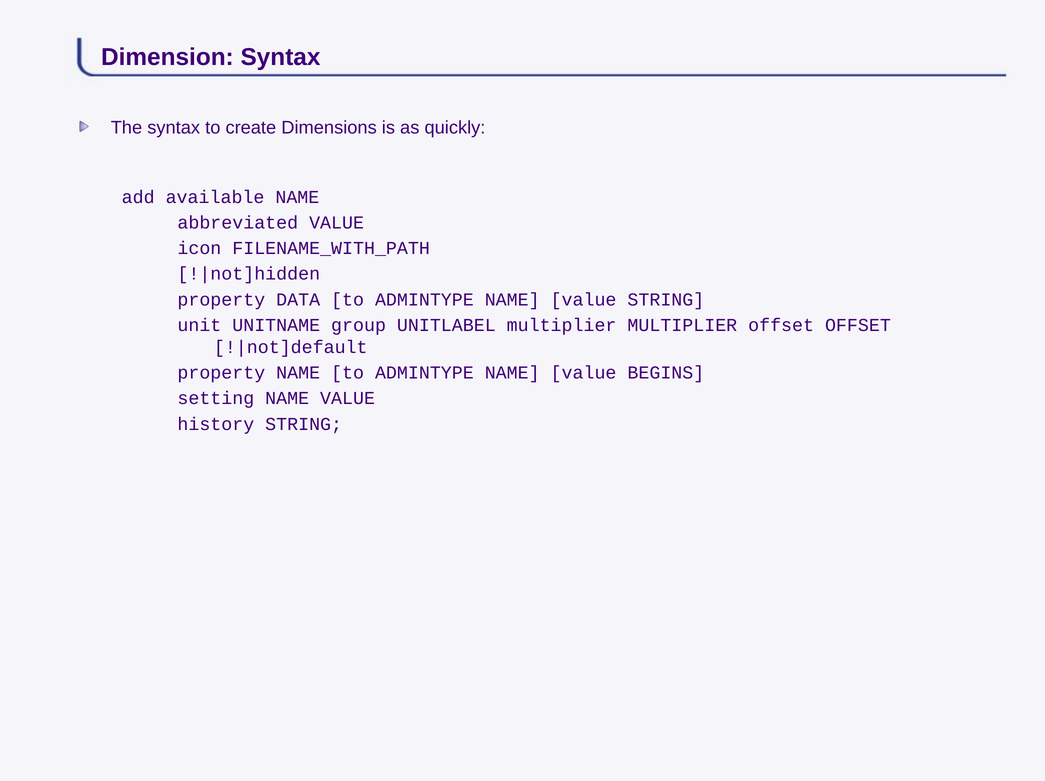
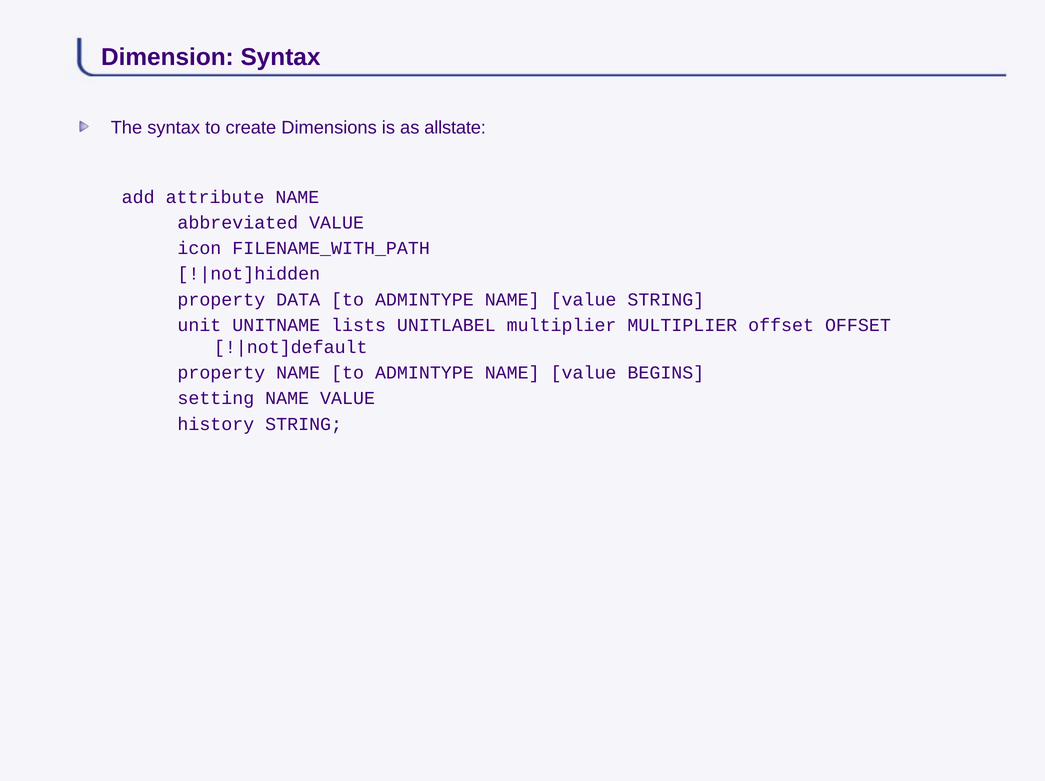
quickly: quickly -> allstate
available: available -> attribute
group: group -> lists
